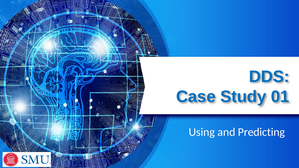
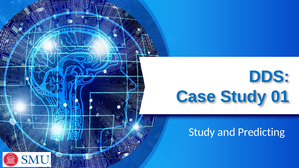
Using at (202, 132): Using -> Study
